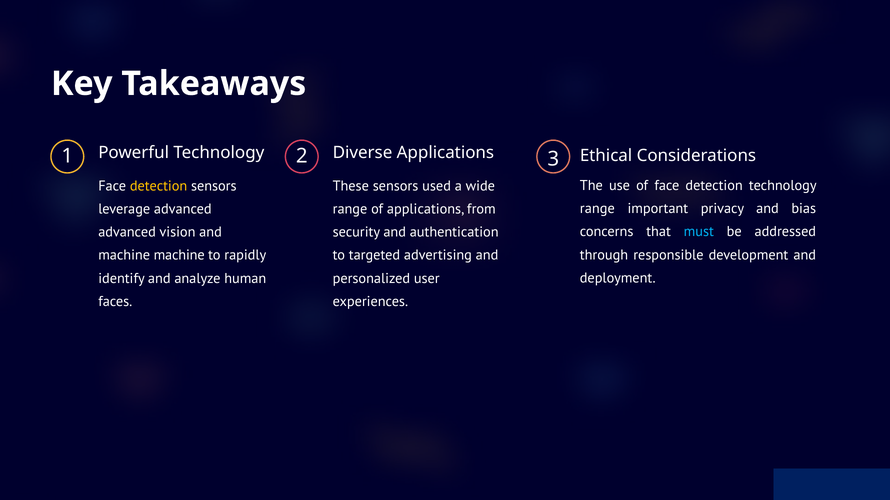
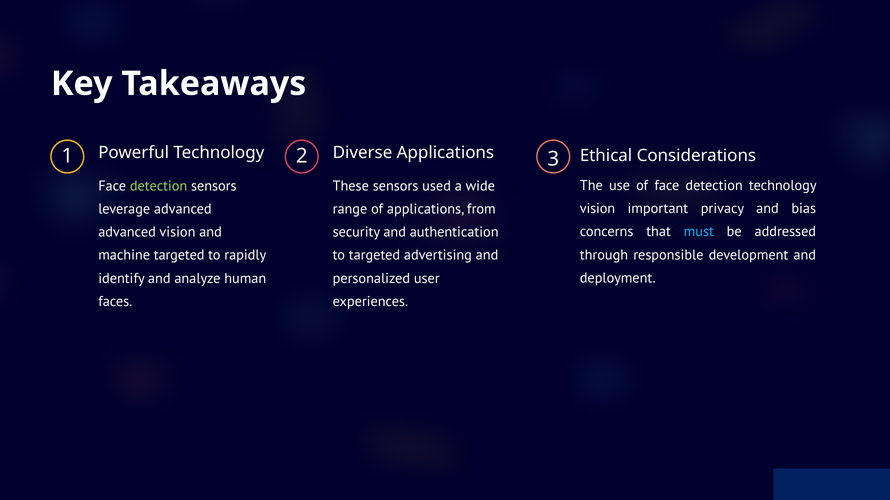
detection at (159, 186) colour: yellow -> light green
range at (597, 209): range -> vision
machine machine: machine -> targeted
